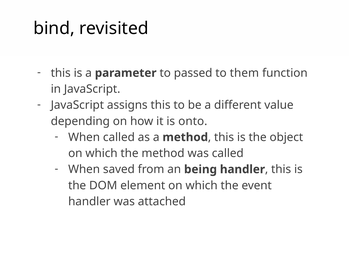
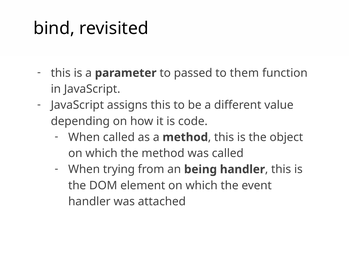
onto: onto -> code
saved: saved -> trying
